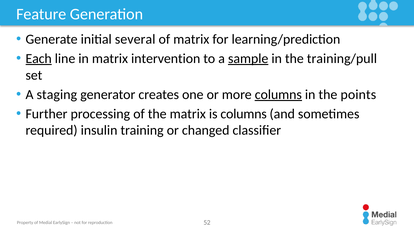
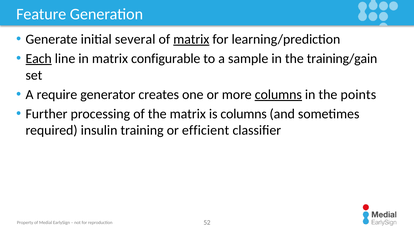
matrix at (191, 39) underline: none -> present
intervention: intervention -> configurable
sample underline: present -> none
training/pull: training/pull -> training/gain
staging: staging -> require
changed: changed -> efficient
